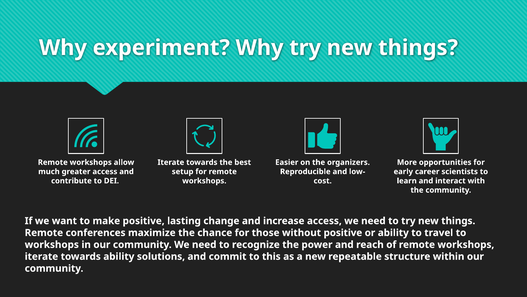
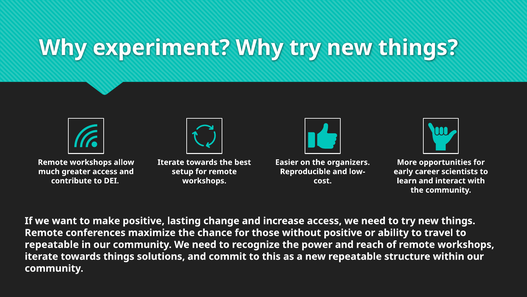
workshops at (52, 244): workshops -> repeatable
towards ability: ability -> things
